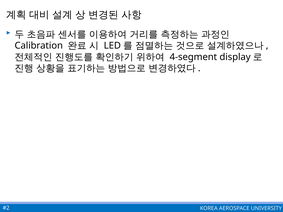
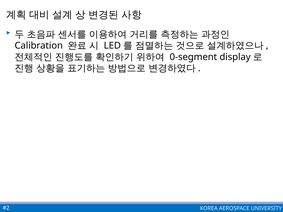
4-segment: 4-segment -> 0-segment
